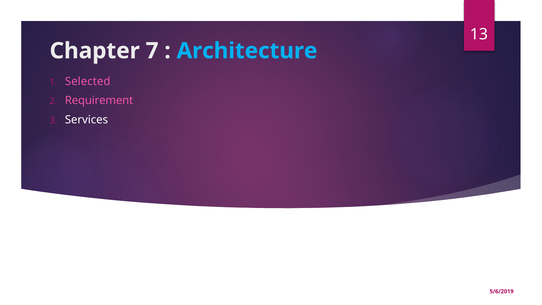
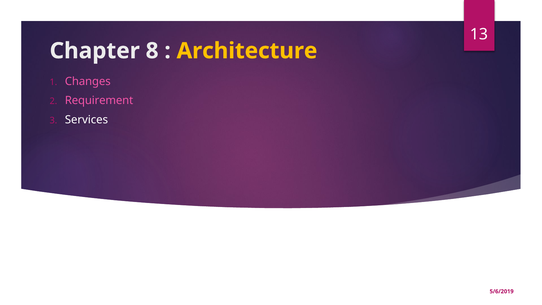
7: 7 -> 8
Architecture colour: light blue -> yellow
Selected: Selected -> Changes
